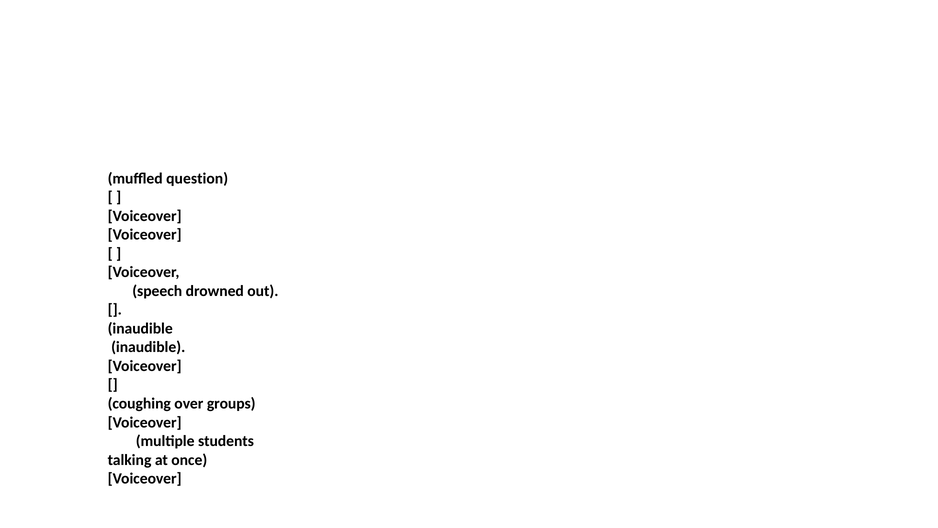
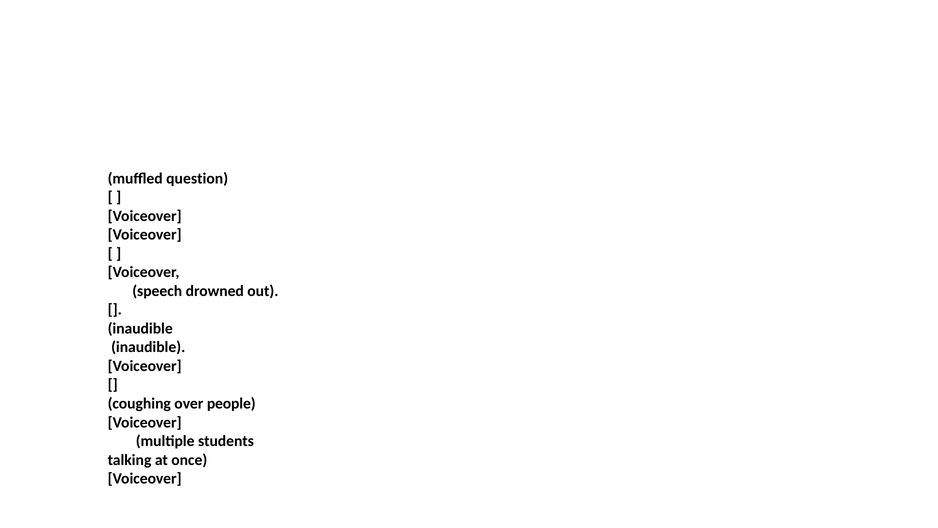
groups: groups -> people
